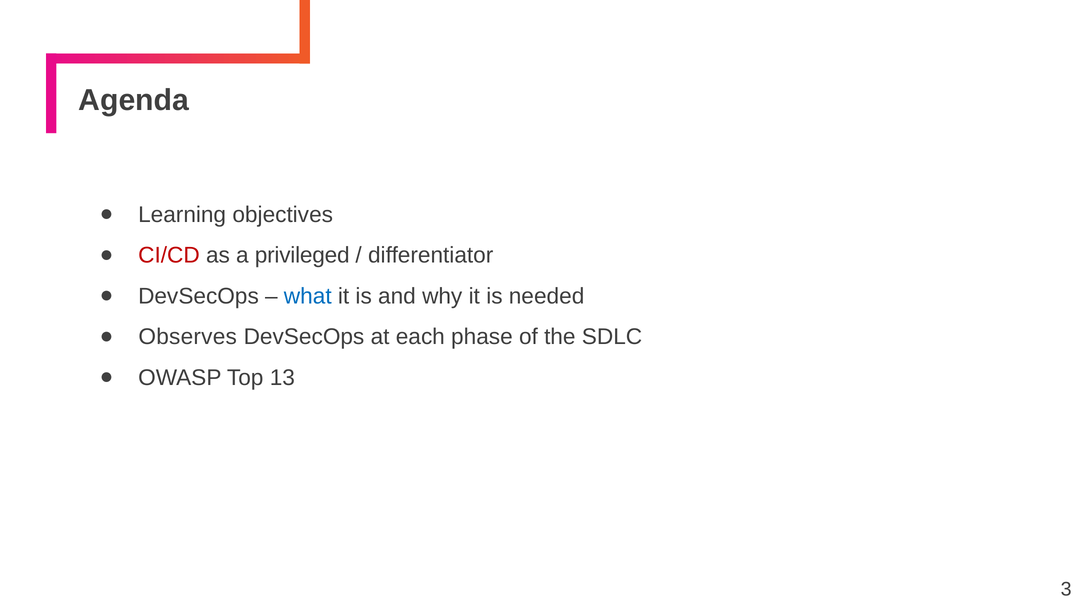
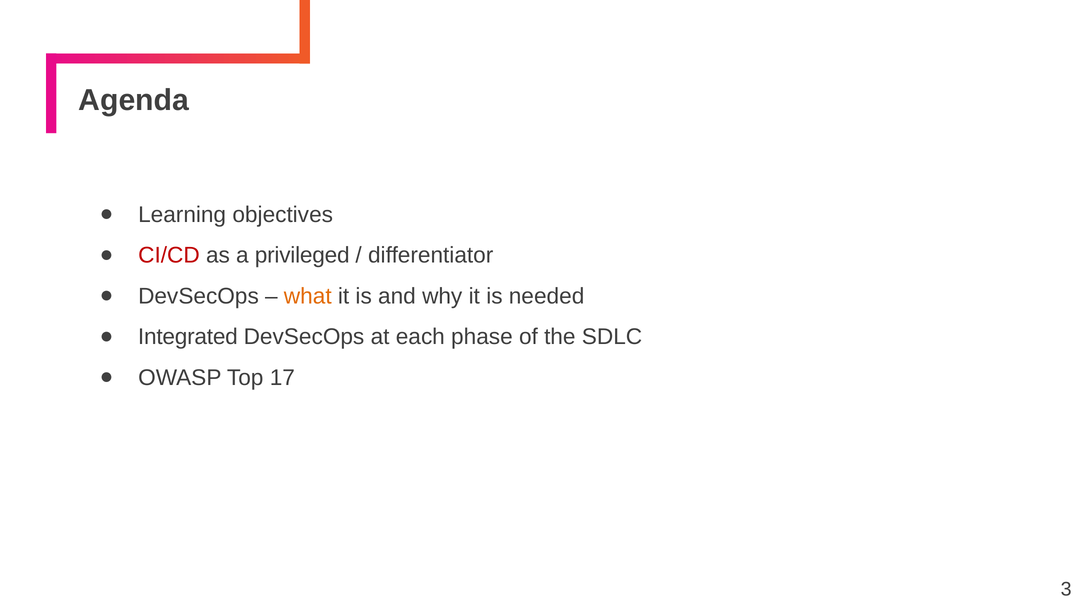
what colour: blue -> orange
Observes: Observes -> Integrated
13: 13 -> 17
